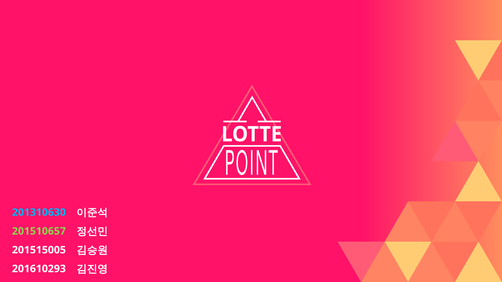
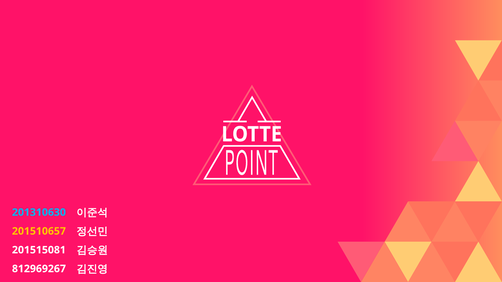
201510657 colour: light green -> yellow
201515005: 201515005 -> 201515081
201610293: 201610293 -> 812969267
